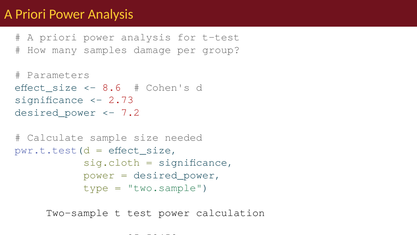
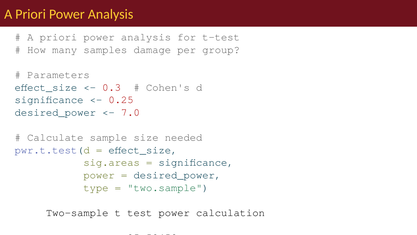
8.6: 8.6 -> 0.3
2.73: 2.73 -> 0.25
7.2: 7.2 -> 7.0
sig.cloth: sig.cloth -> sig.areas
